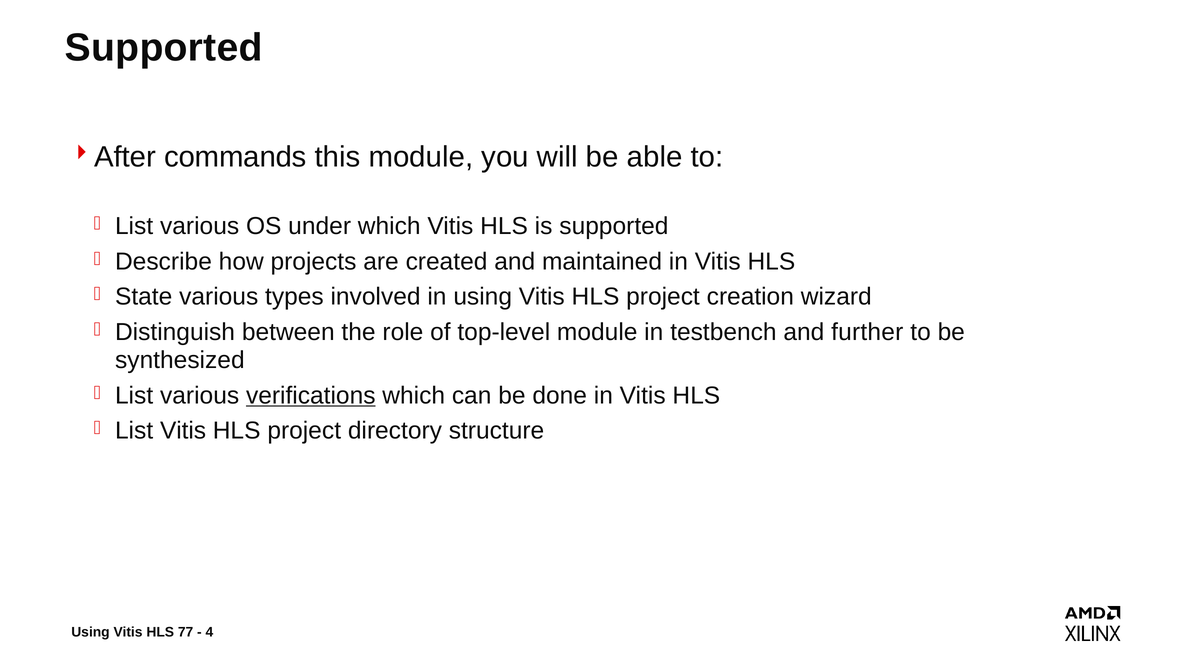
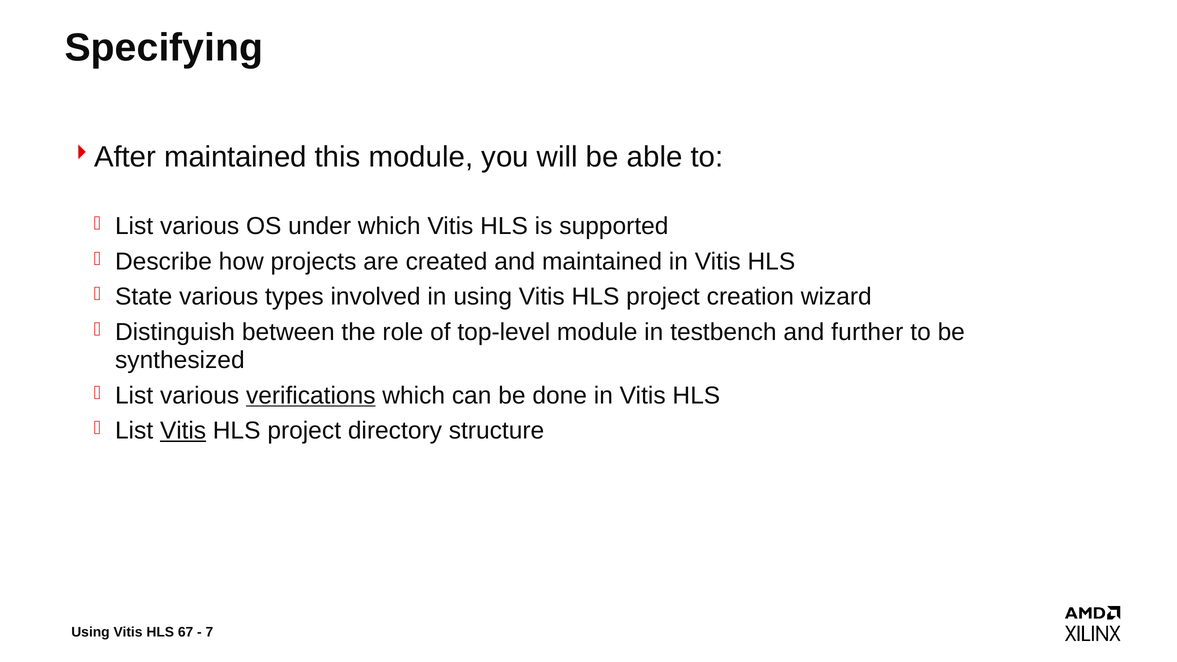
Supported at (164, 48): Supported -> Specifying
commands at (235, 157): commands -> maintained
Vitis at (183, 431) underline: none -> present
77: 77 -> 67
4: 4 -> 7
